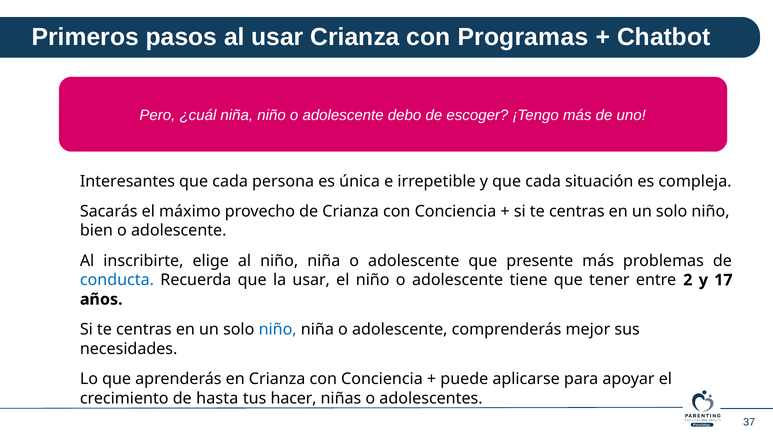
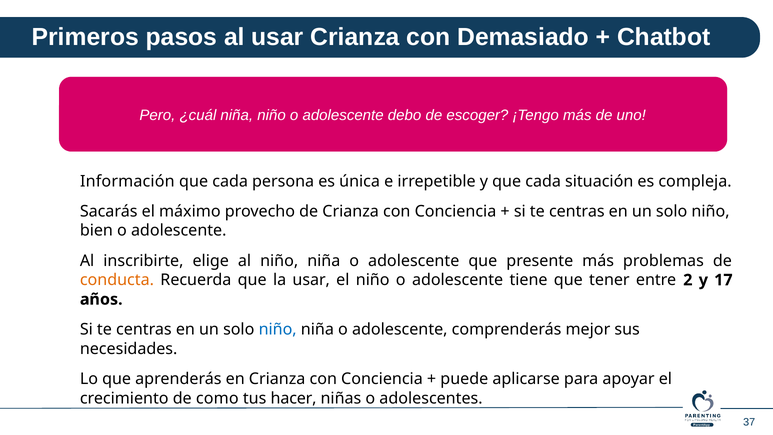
Programas: Programas -> Demasiado
Interesantes: Interesantes -> Información
conducta colour: blue -> orange
hasta: hasta -> como
